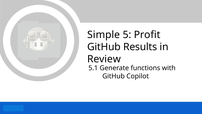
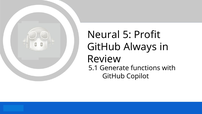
Simple: Simple -> Neural
Results: Results -> Always
